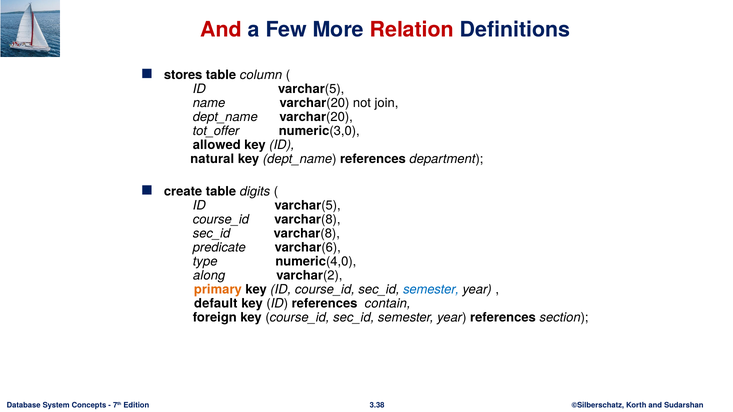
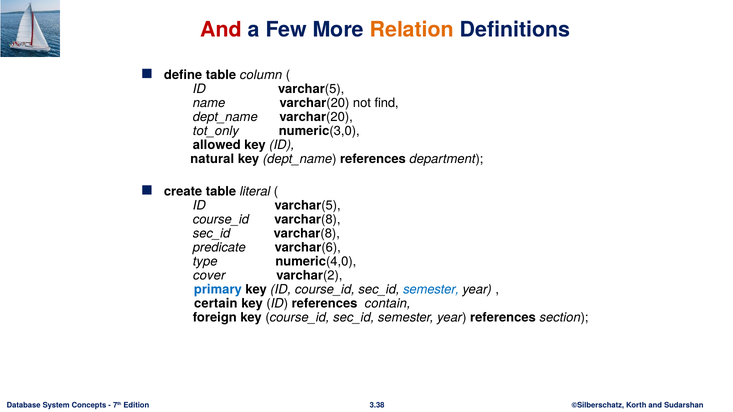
Relation colour: red -> orange
stores: stores -> define
join: join -> find
tot_offer: tot_offer -> tot_only
digits: digits -> literal
along: along -> cover
primary colour: orange -> blue
default: default -> certain
